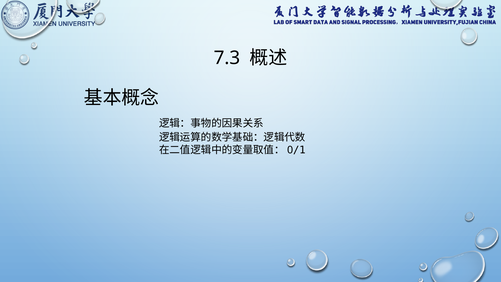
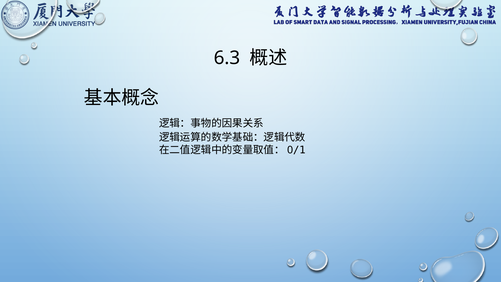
7.3: 7.3 -> 6.3
